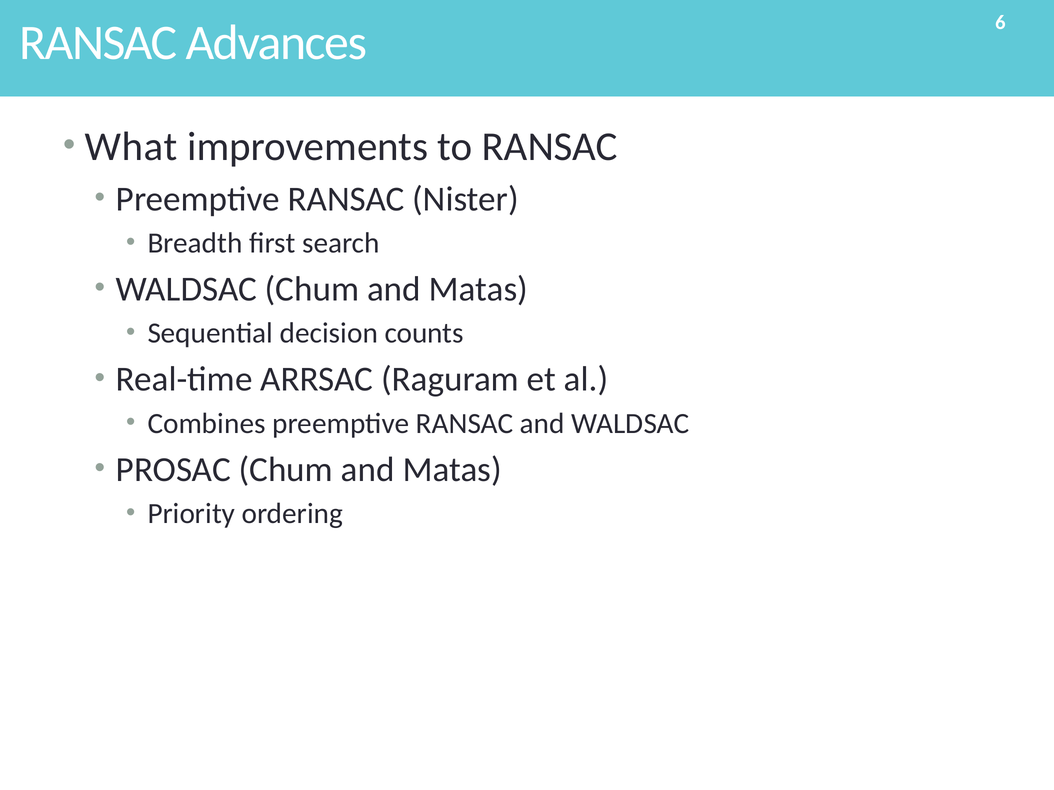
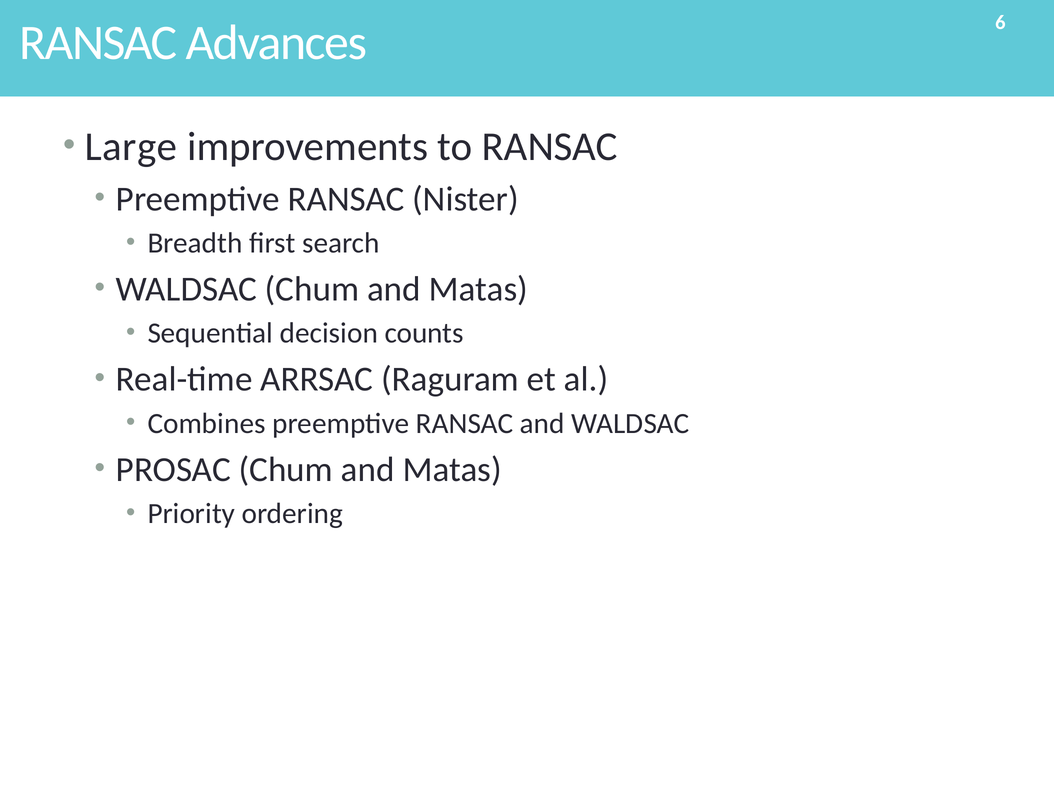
What: What -> Large
